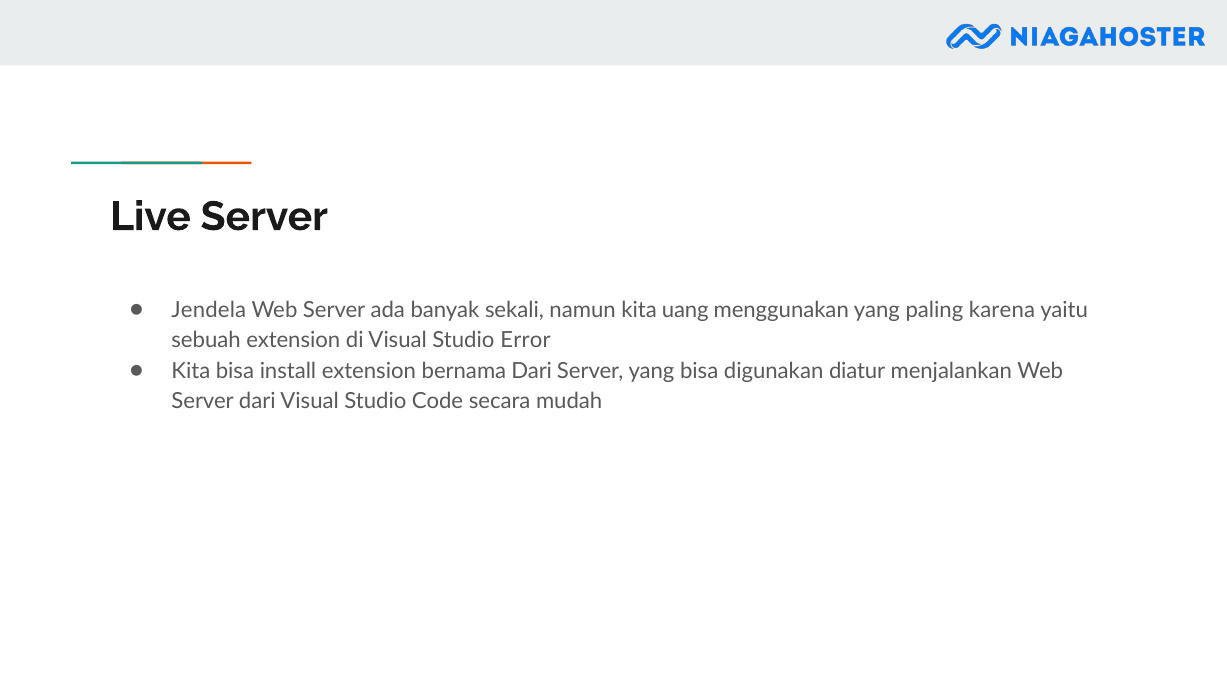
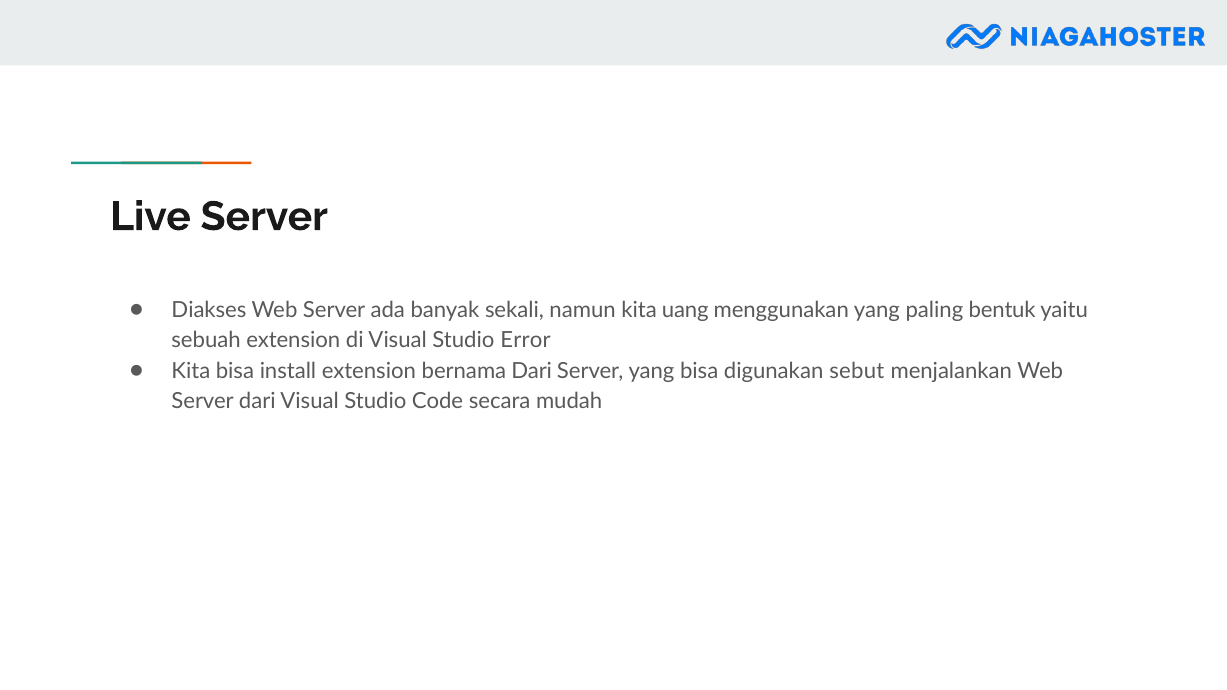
Jendela: Jendela -> Diakses
karena: karena -> bentuk
diatur: diatur -> sebut
